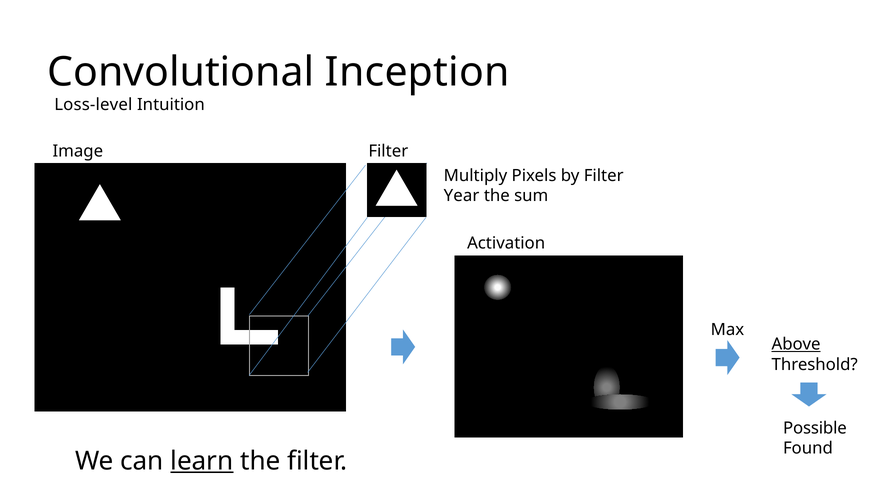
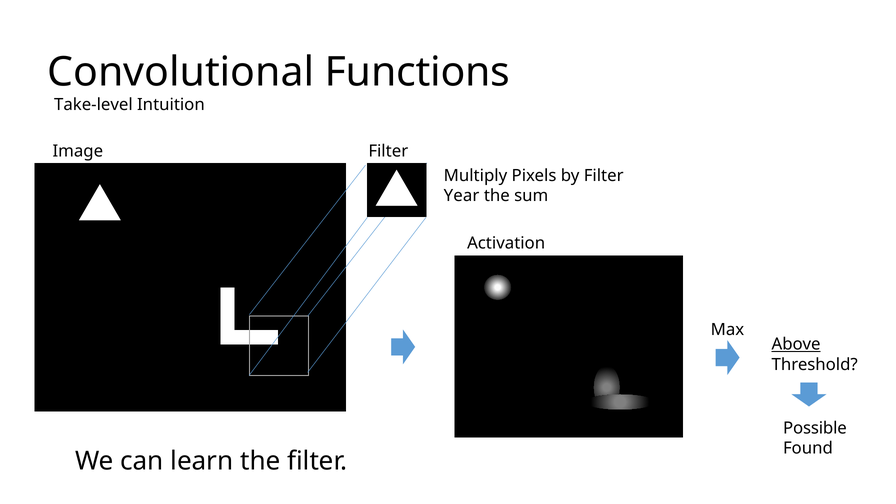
Inception: Inception -> Functions
Loss-level: Loss-level -> Take-level
learn underline: present -> none
